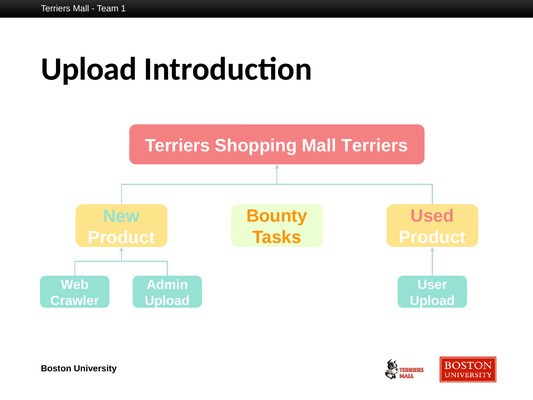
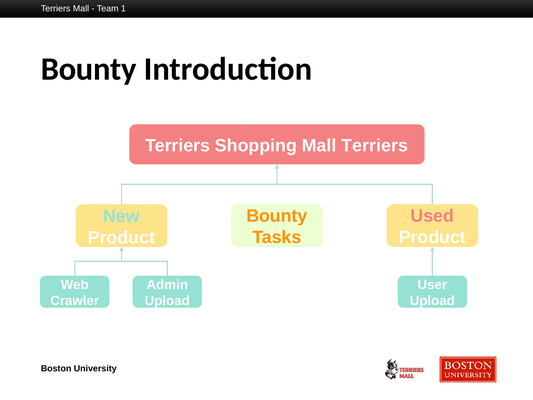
Upload at (89, 69): Upload -> Bounty
